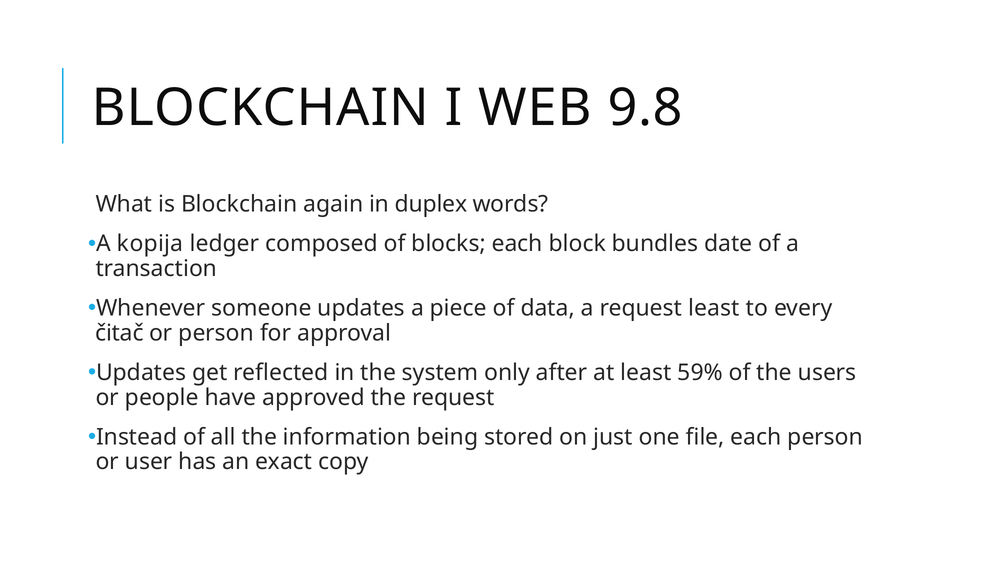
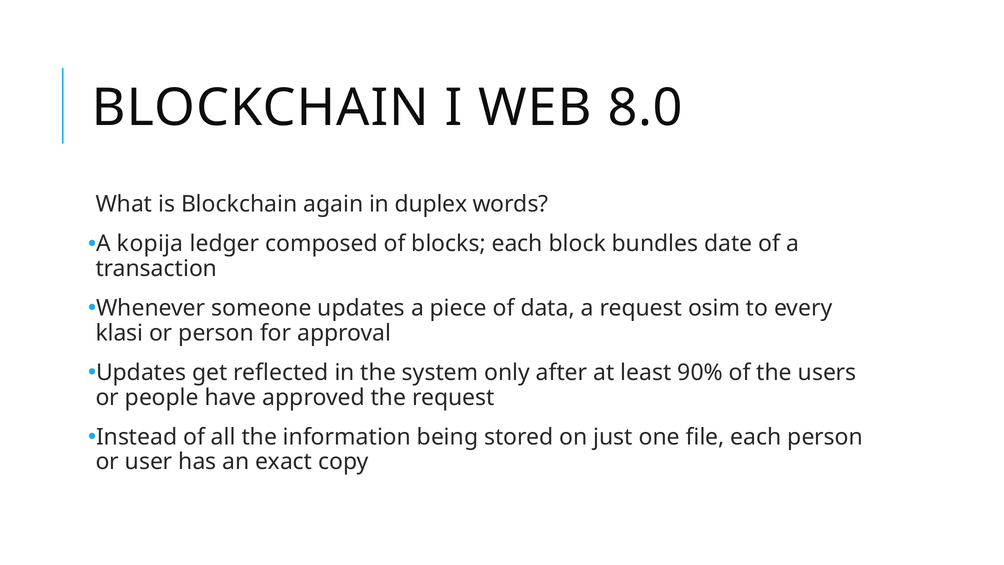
9.8: 9.8 -> 8.0
request least: least -> osim
čitač: čitač -> klasi
59%: 59% -> 90%
